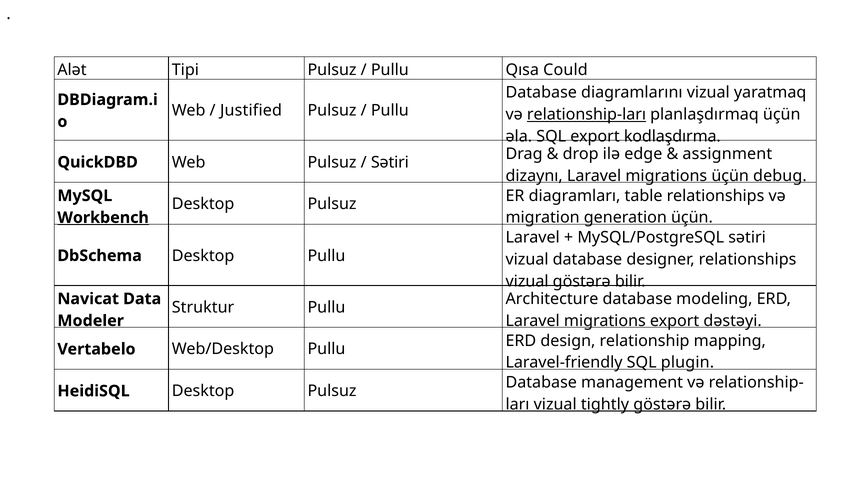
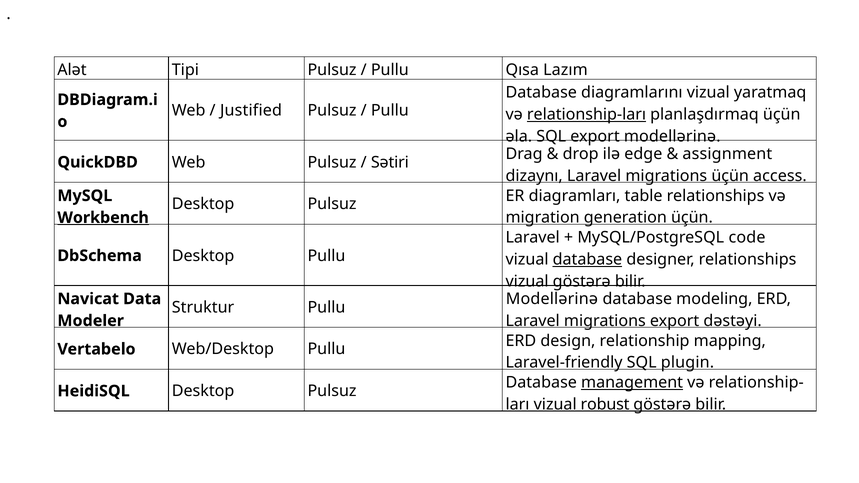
Could: Could -> Lazım
export kodlaşdırma: kodlaşdırma -> modellərinə
debug: debug -> access
MySQL/PostgreSQL sətiri: sətiri -> code
database at (587, 260) underline: none -> present
Architecture at (552, 299): Architecture -> Modellərinə
management underline: none -> present
tightly: tightly -> robust
